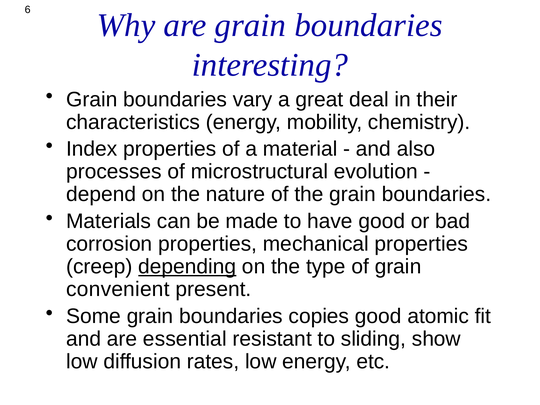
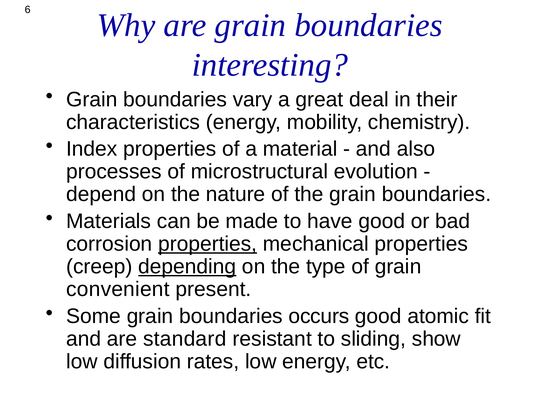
properties at (208, 244) underline: none -> present
copies: copies -> occurs
essential: essential -> standard
